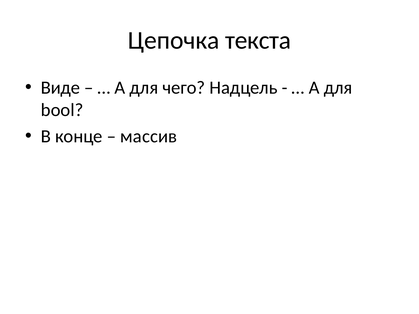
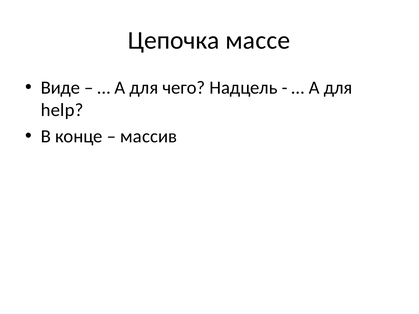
текста: текста -> массе
bool: bool -> help
